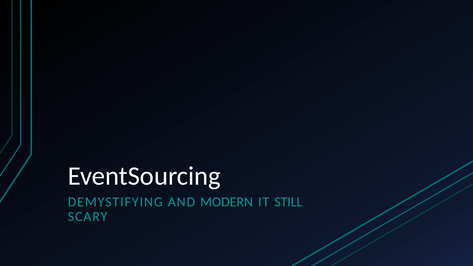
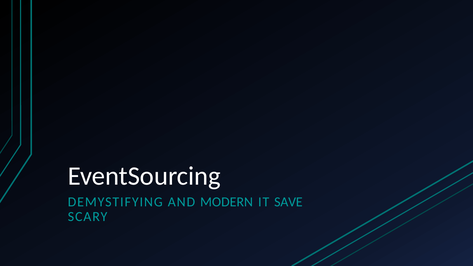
STILL: STILL -> SAVE
